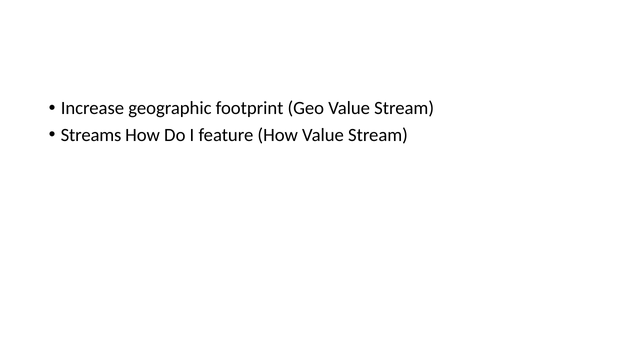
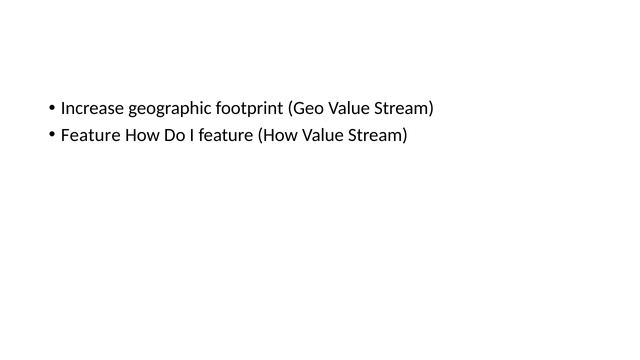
Streams at (91, 135): Streams -> Feature
